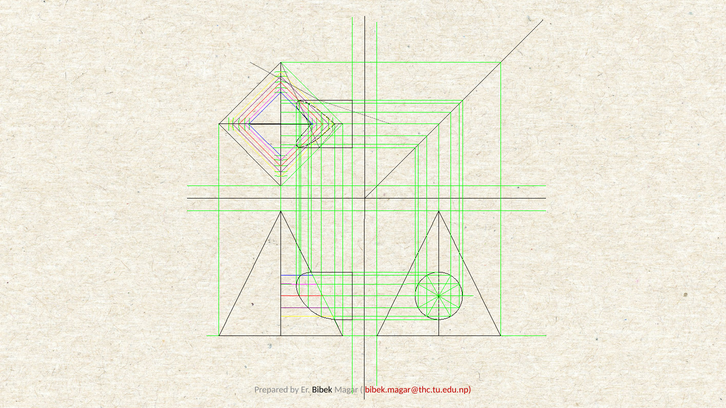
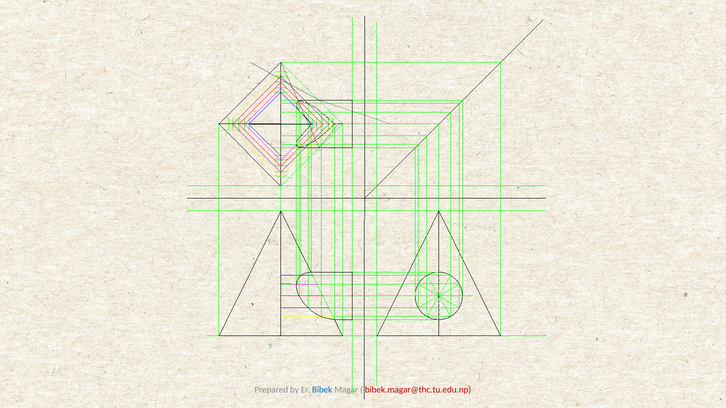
Bibek colour: black -> blue
